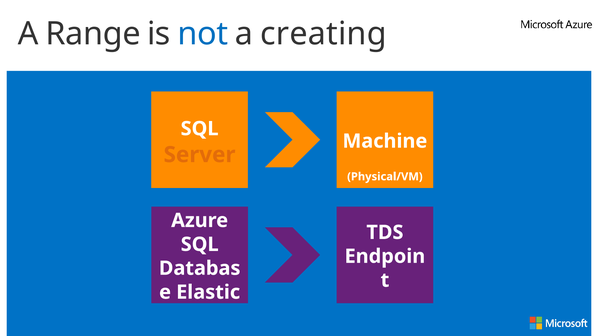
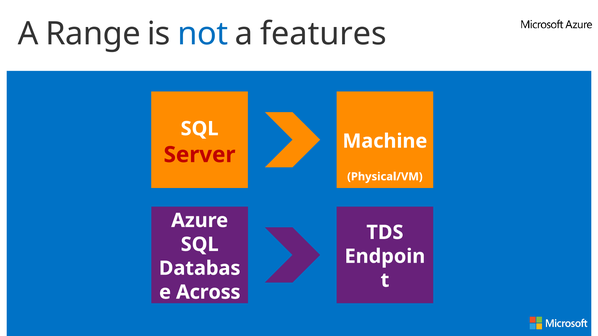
creating: creating -> features
Server colour: orange -> red
Elastic: Elastic -> Across
